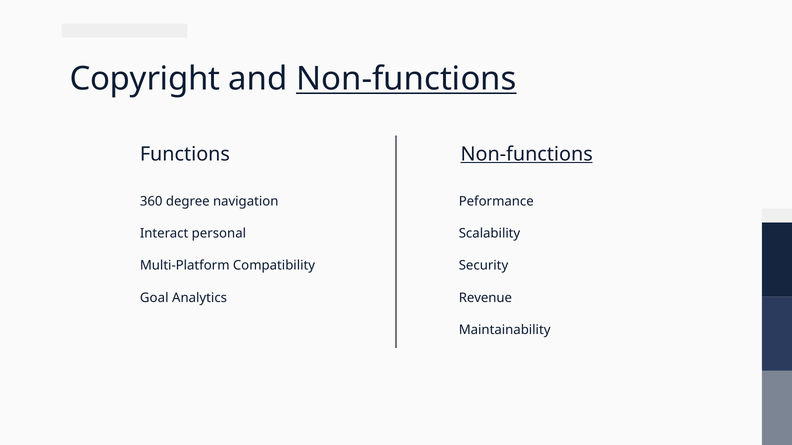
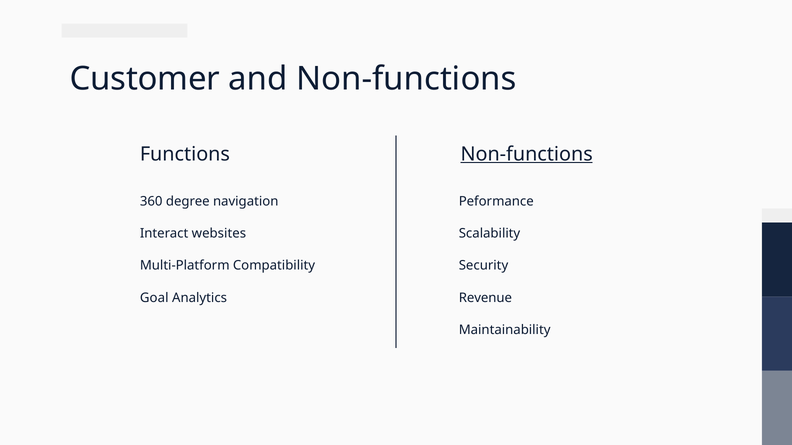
Copyright: Copyright -> Customer
Non-functions at (406, 79) underline: present -> none
personal: personal -> websites
